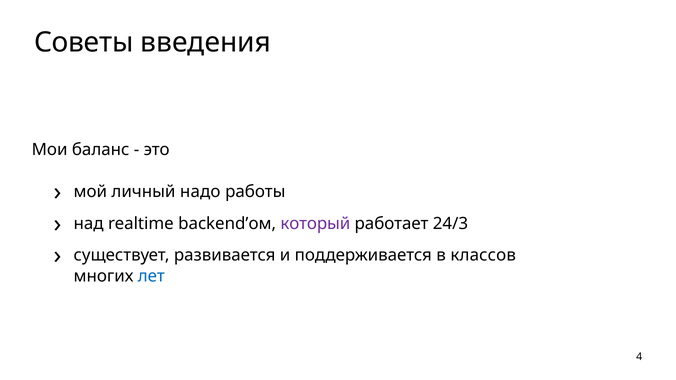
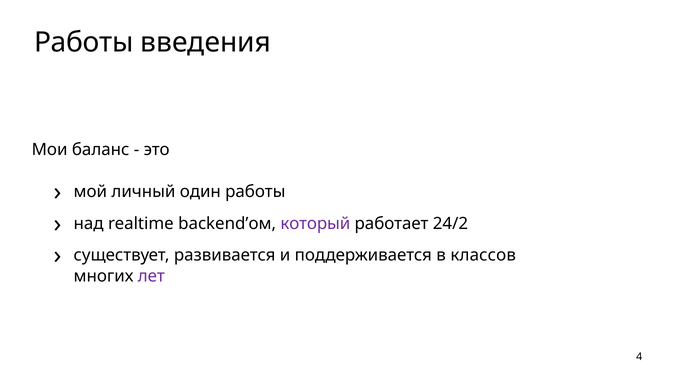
Советы at (84, 43): Советы -> Работы
надо: надо -> один
24/3: 24/3 -> 24/2
лет colour: blue -> purple
